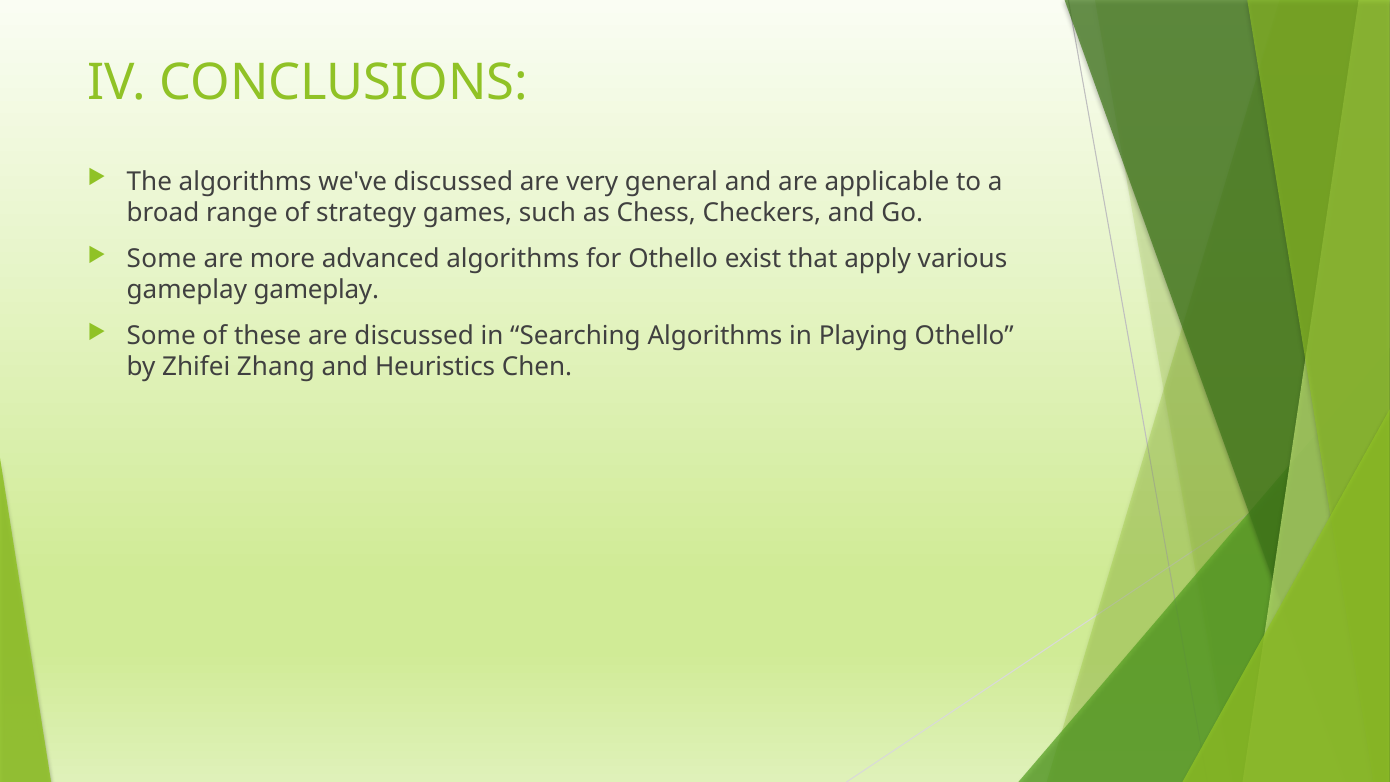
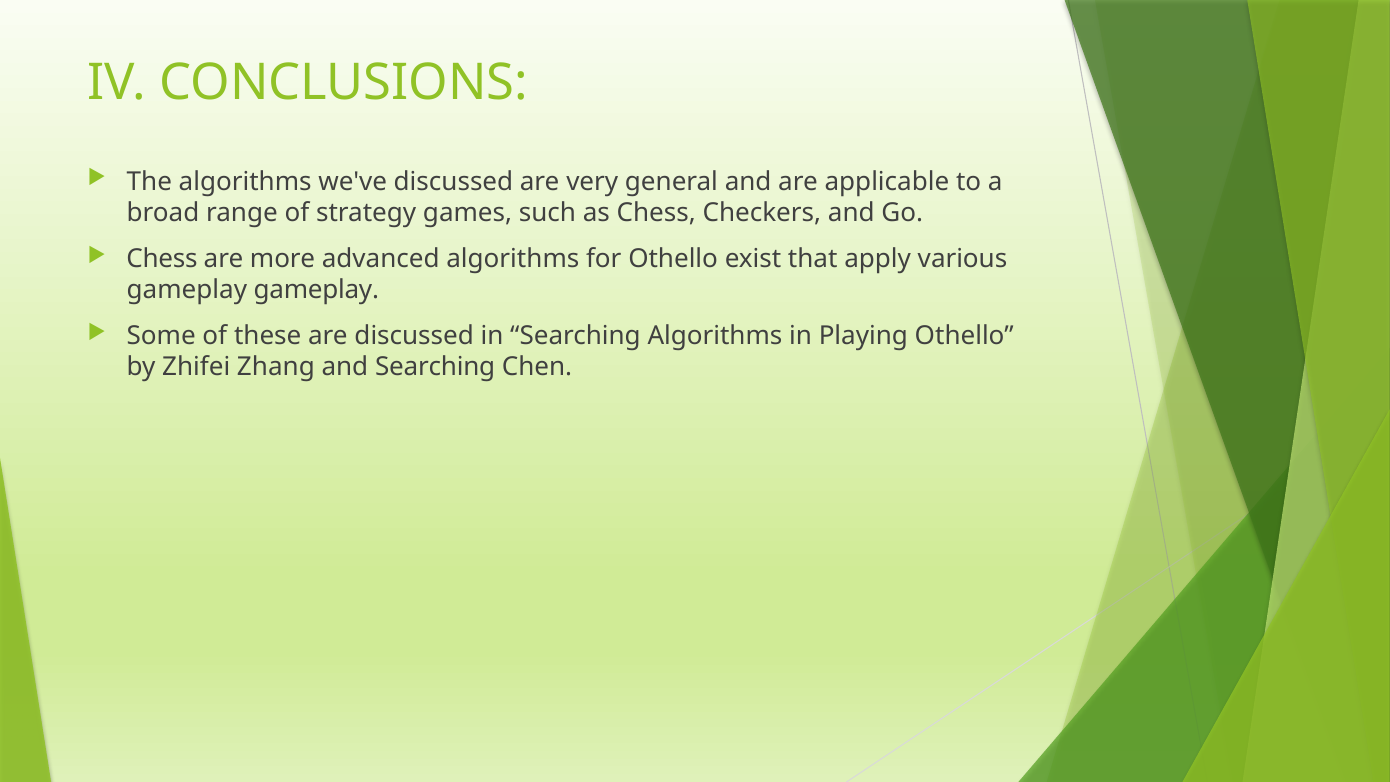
Some at (162, 259): Some -> Chess
and Heuristics: Heuristics -> Searching
